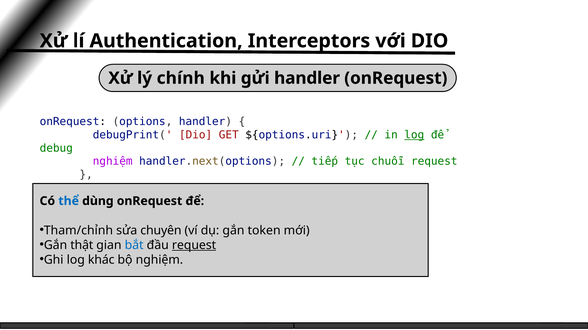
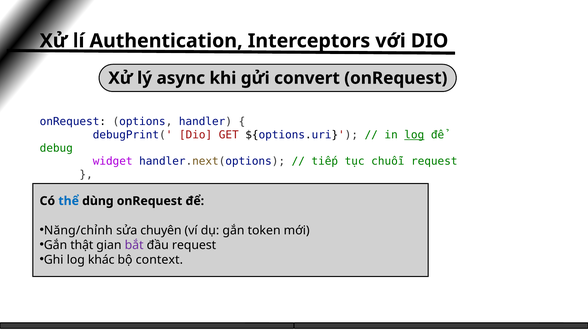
chính: chính -> async
gửi handler: handler -> convert
nghiệm at (113, 162): nghiệm -> widget
Tham/chỉnh: Tham/chỉnh -> Năng/chỉnh
bắt colour: blue -> purple
request at (194, 246) underline: present -> none
bộ nghiệm: nghiệm -> context
